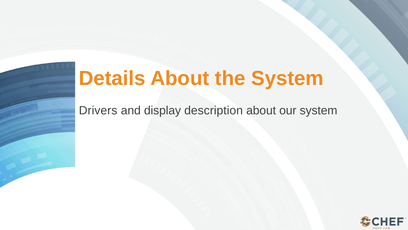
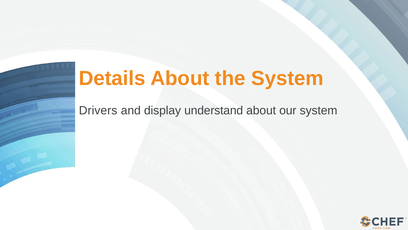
description: description -> understand
